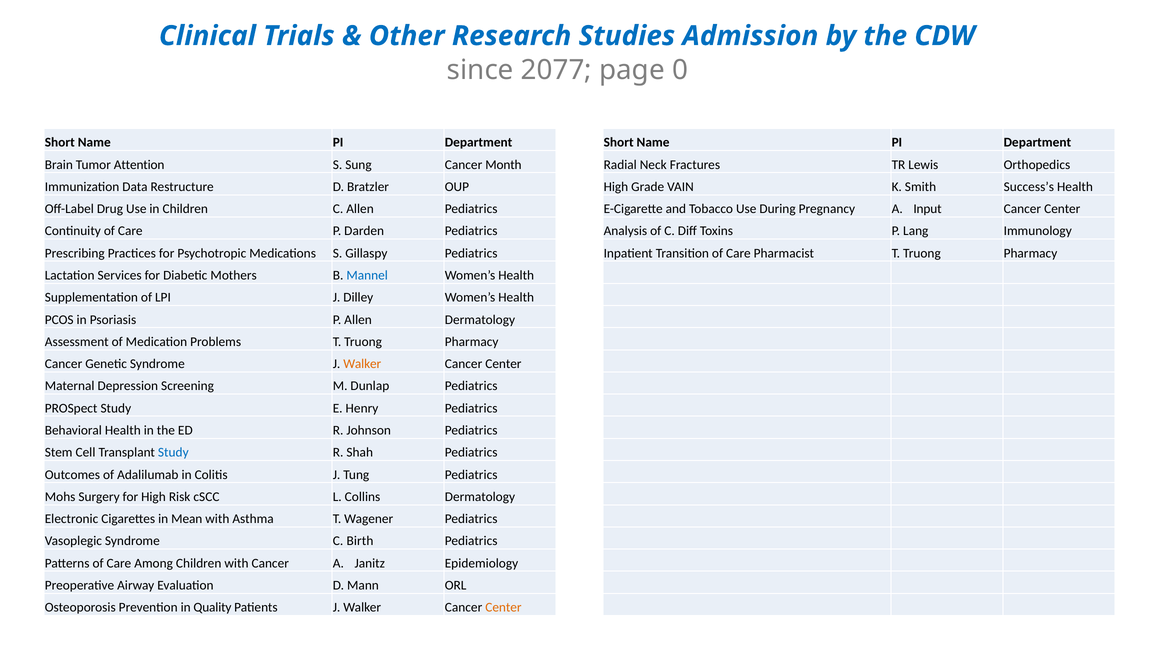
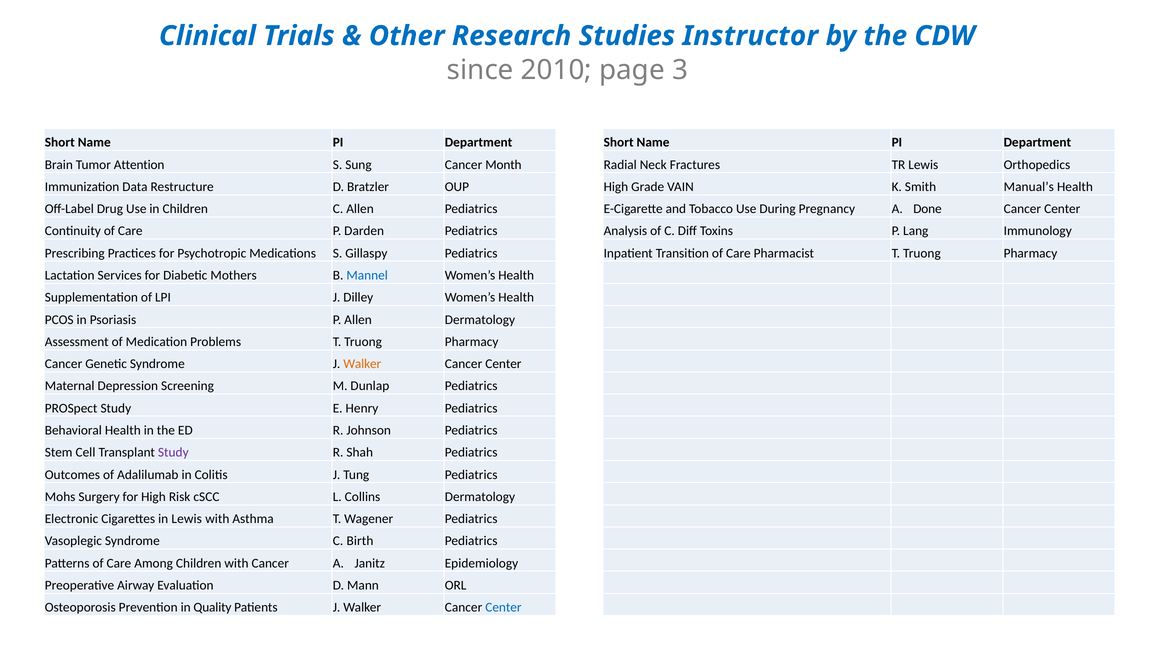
Admission: Admission -> Instructor
2077: 2077 -> 2010
0: 0 -> 3
Success’s: Success’s -> Manual’s
Input: Input -> Done
Study at (173, 452) colour: blue -> purple
in Mean: Mean -> Lewis
Center at (503, 607) colour: orange -> blue
